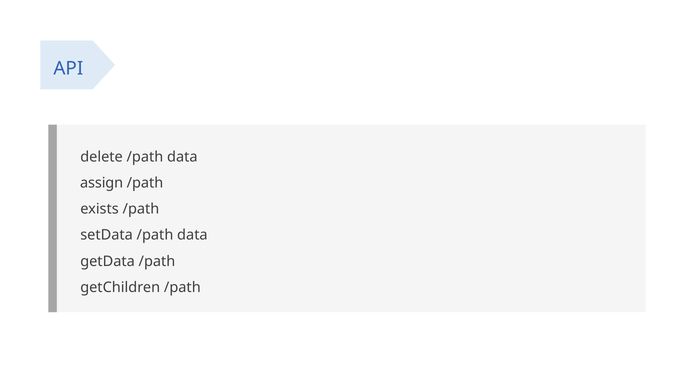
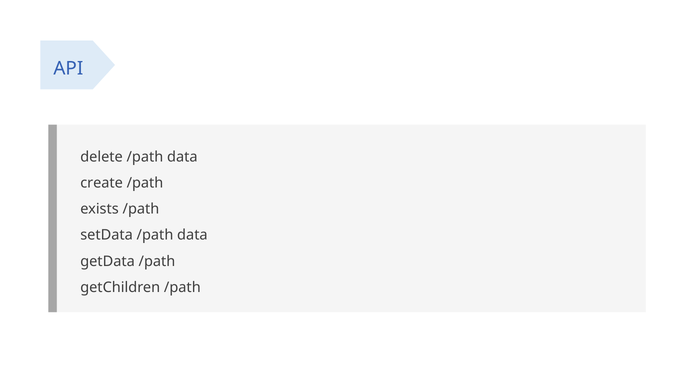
assign: assign -> create
